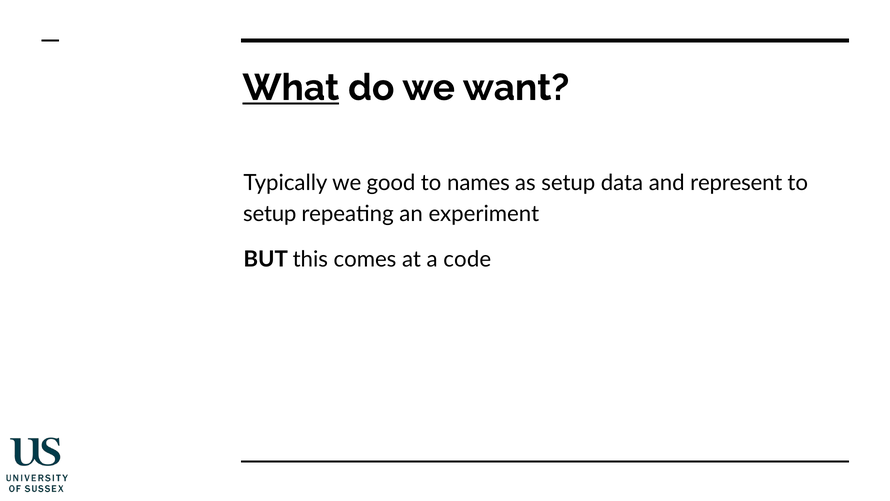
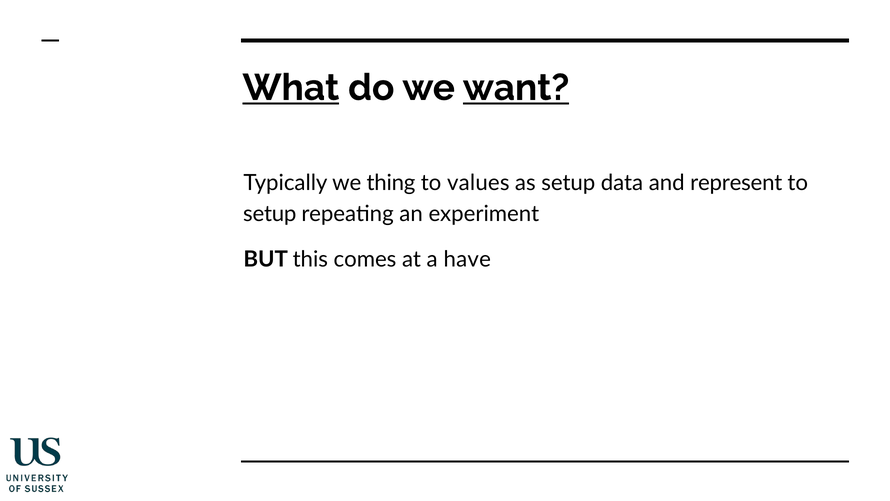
want underline: none -> present
good: good -> thing
names: names -> values
code: code -> have
